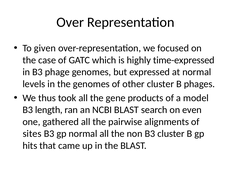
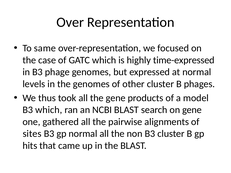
given: given -> same
B3 length: length -> which
on even: even -> gene
